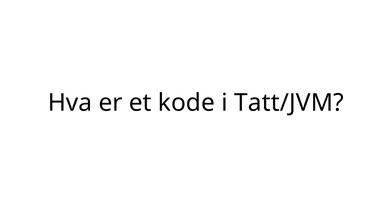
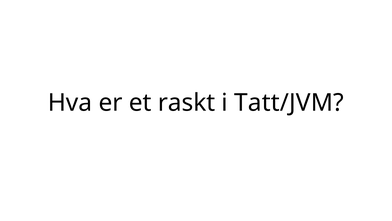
kode: kode -> raskt
